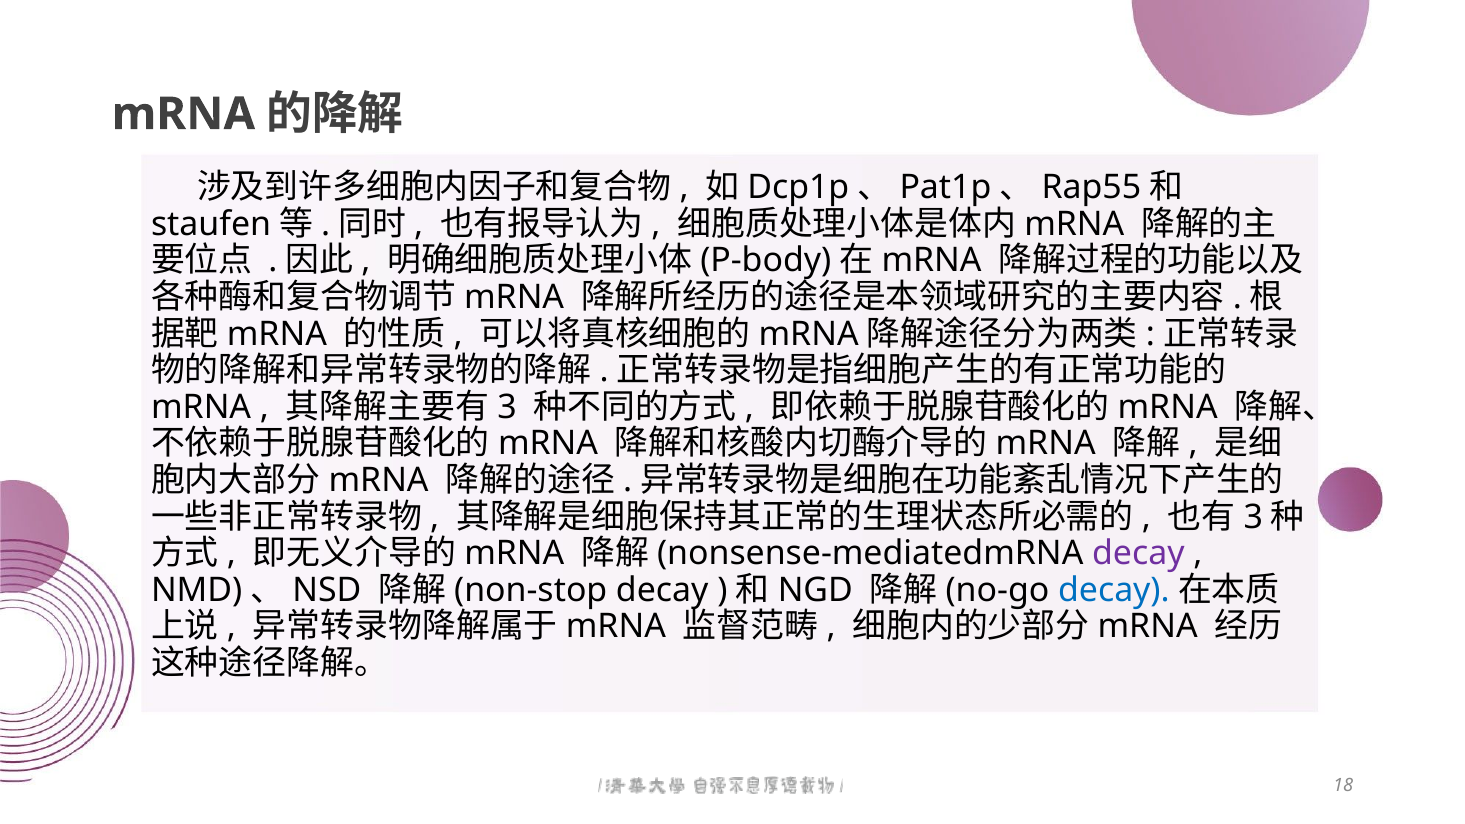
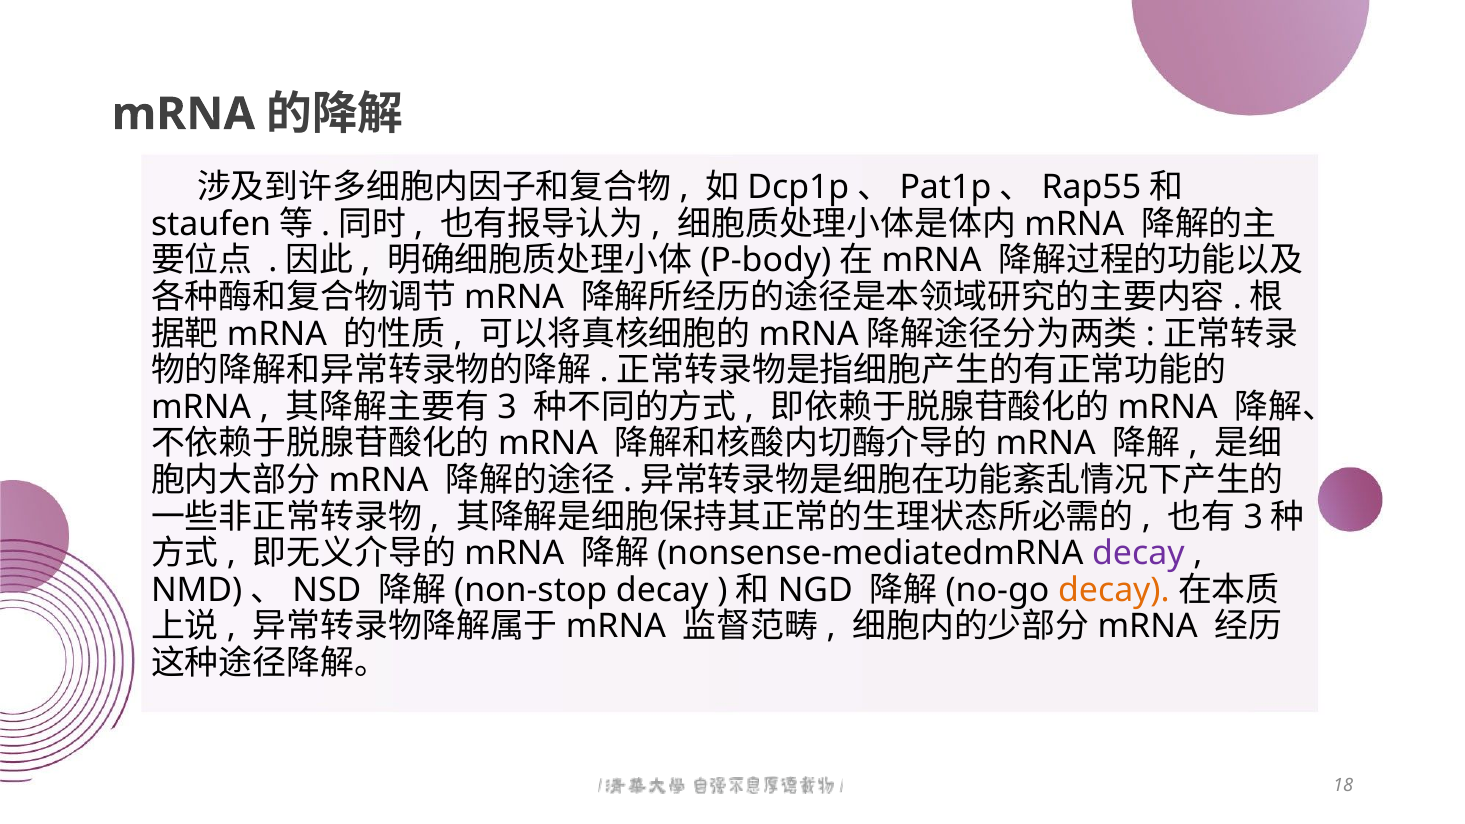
decay at (1114, 590) colour: blue -> orange
